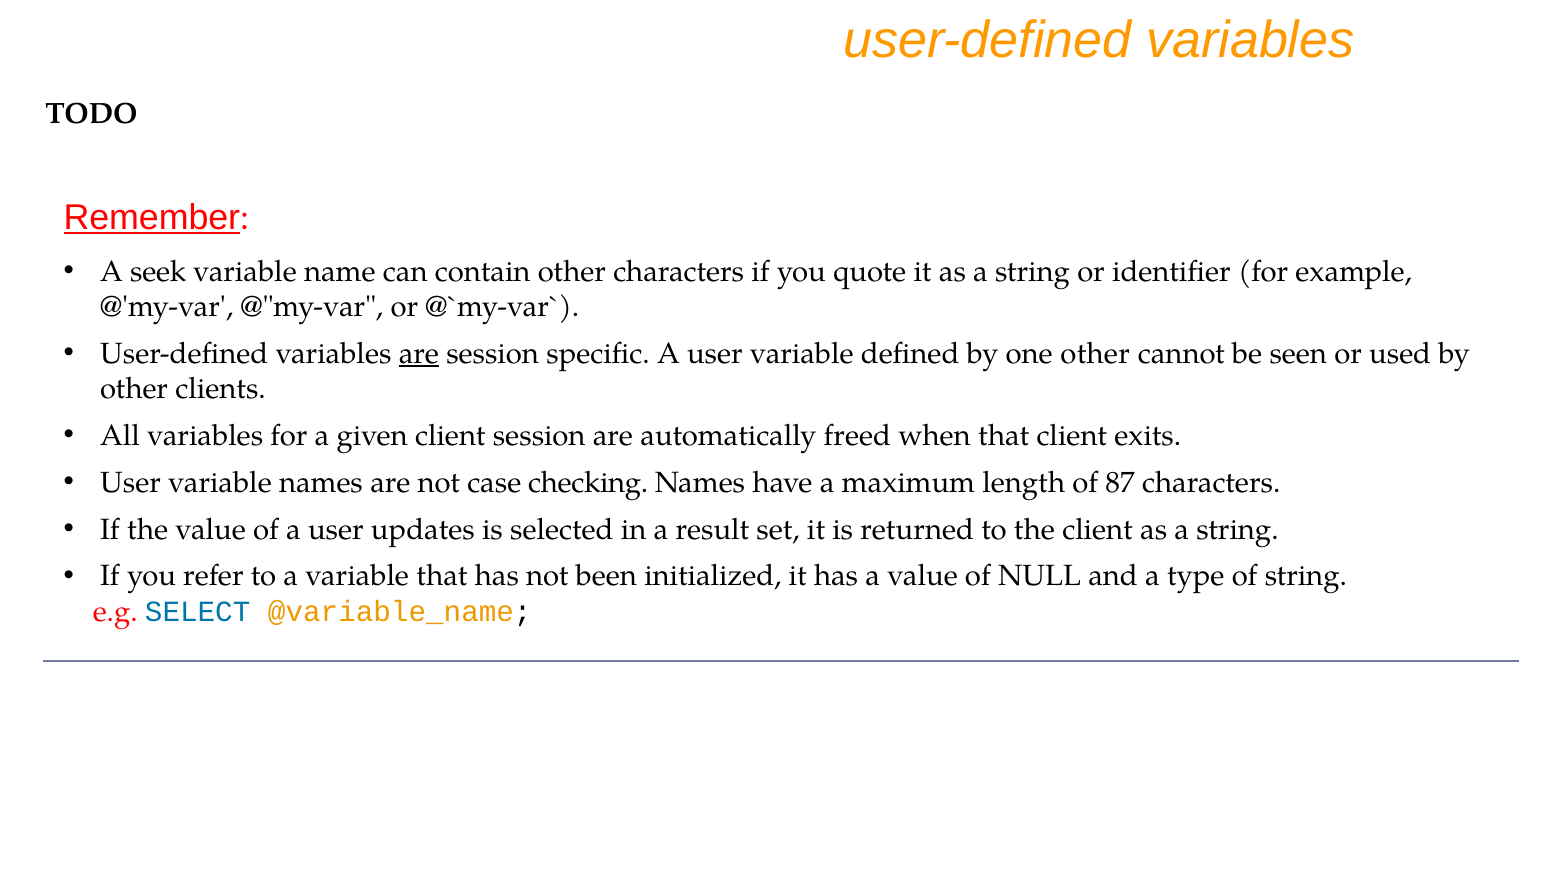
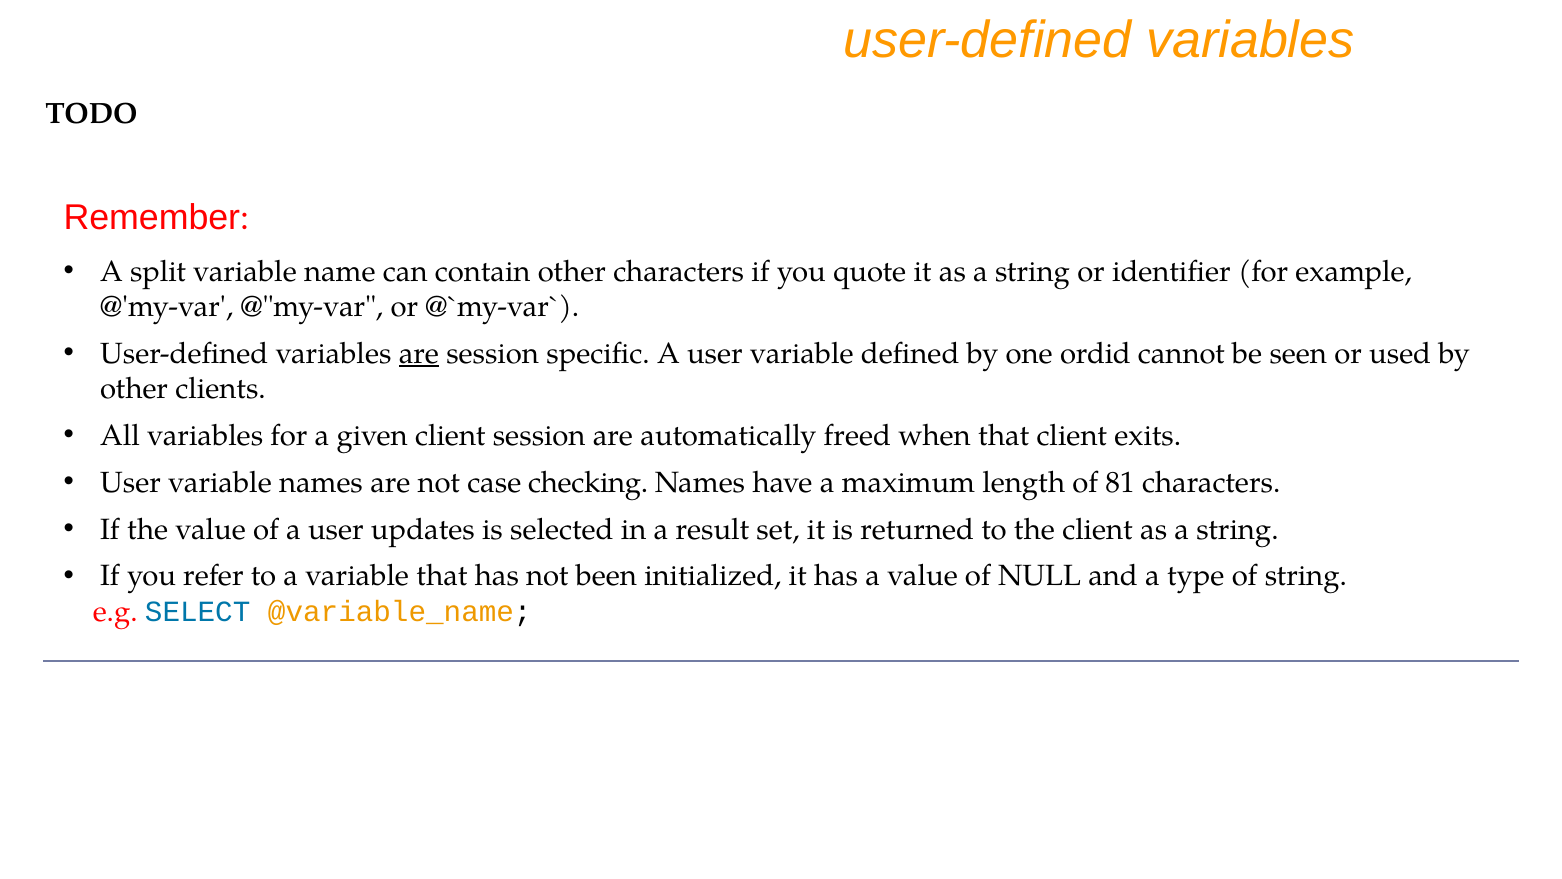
Remember underline: present -> none
seek: seek -> split
one other: other -> ordid
87: 87 -> 81
